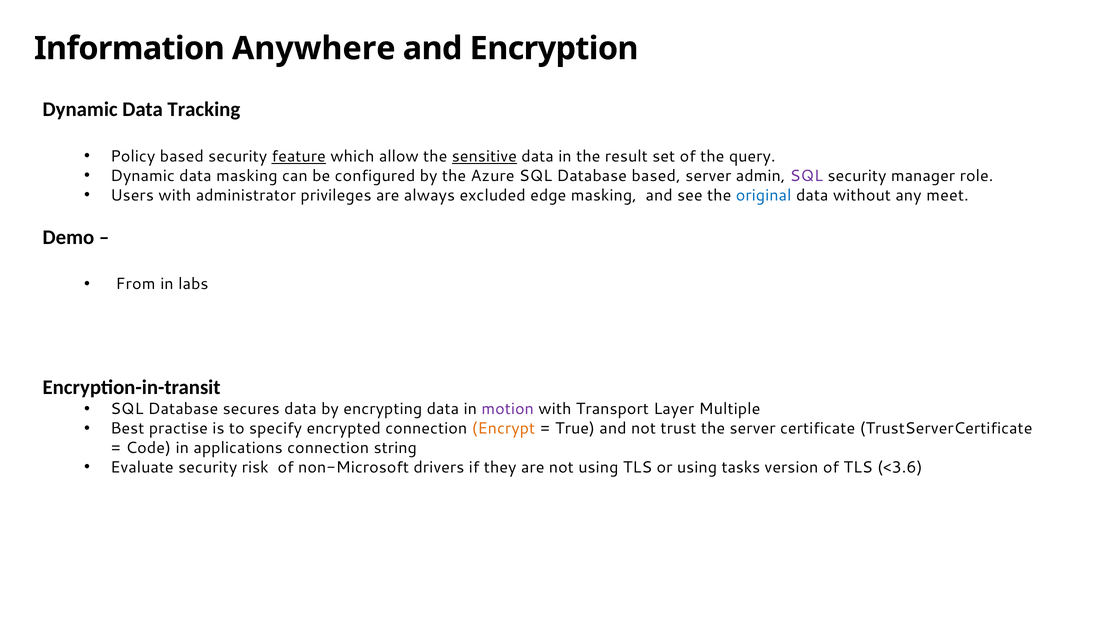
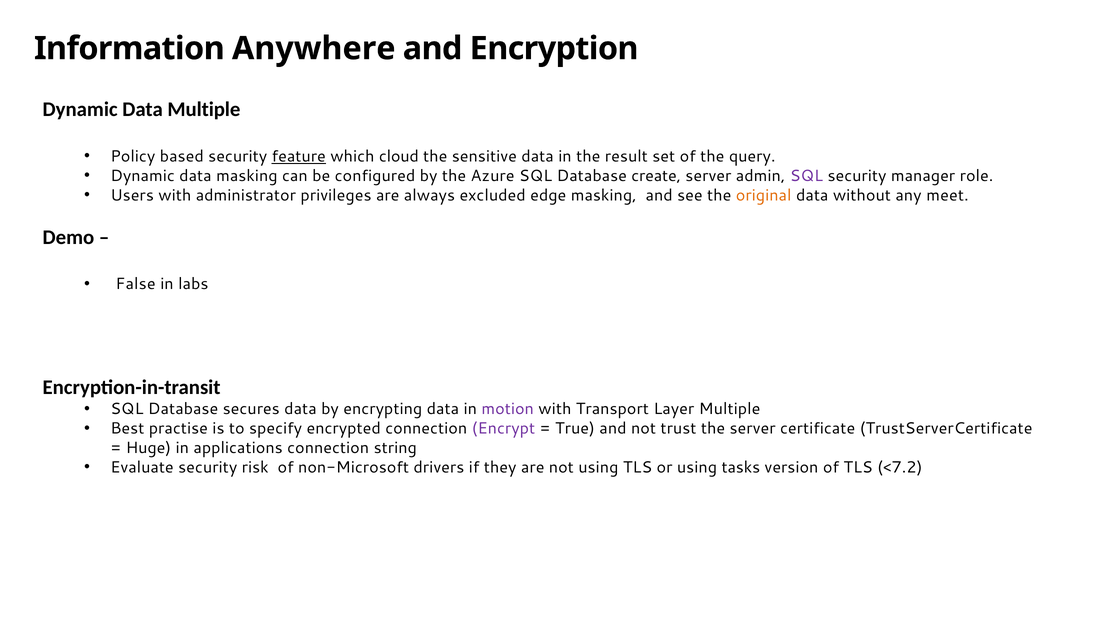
Data Tracking: Tracking -> Multiple
allow: allow -> cloud
sensitive underline: present -> none
Database based: based -> create
original colour: blue -> orange
From: From -> False
Encrypt colour: orange -> purple
Code: Code -> Huge
<3.6: <3.6 -> <7.2
